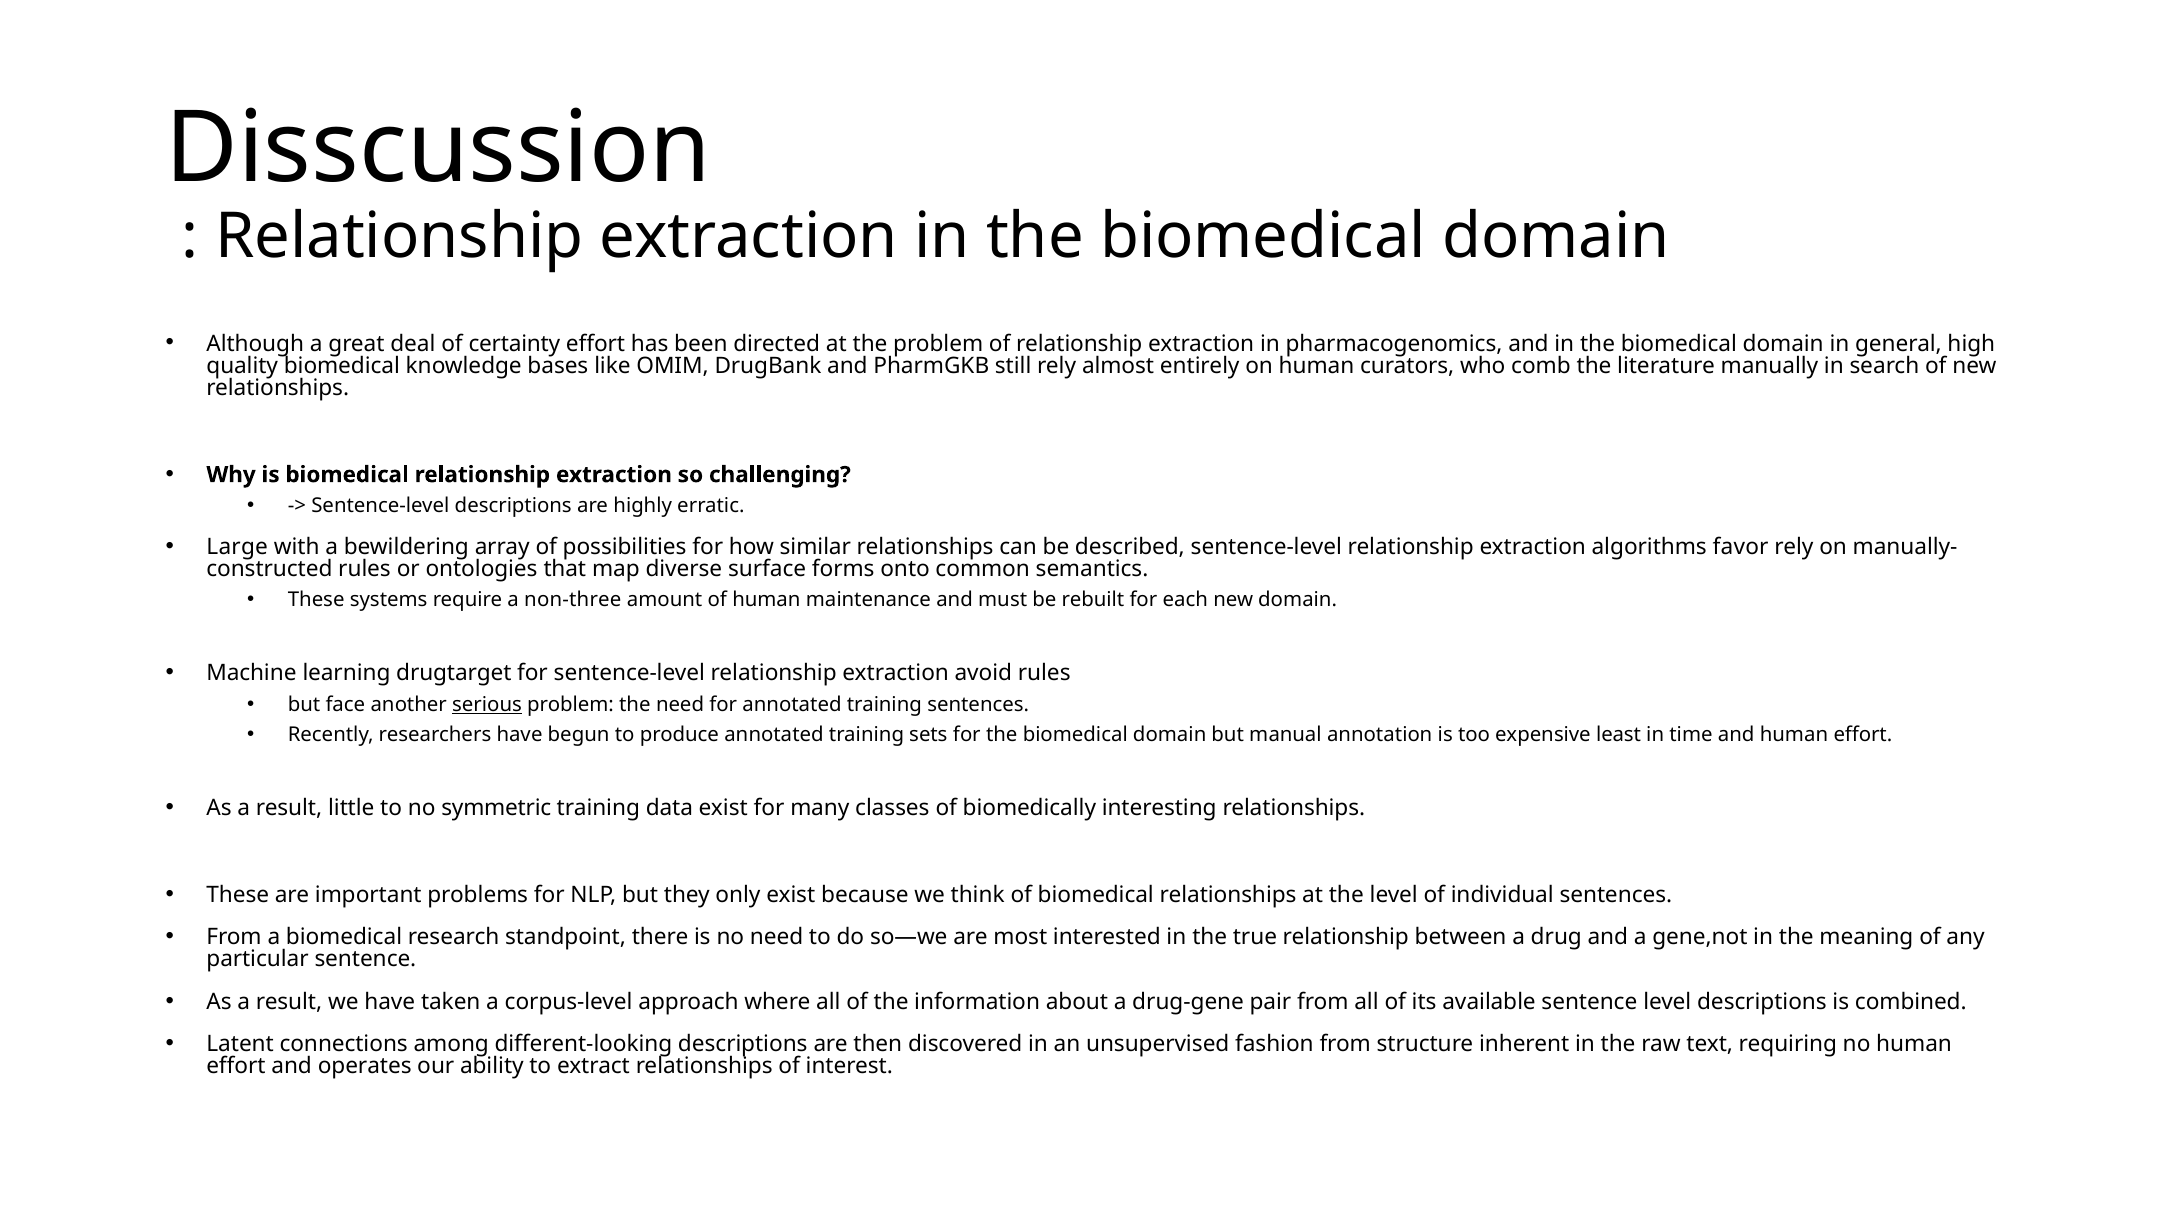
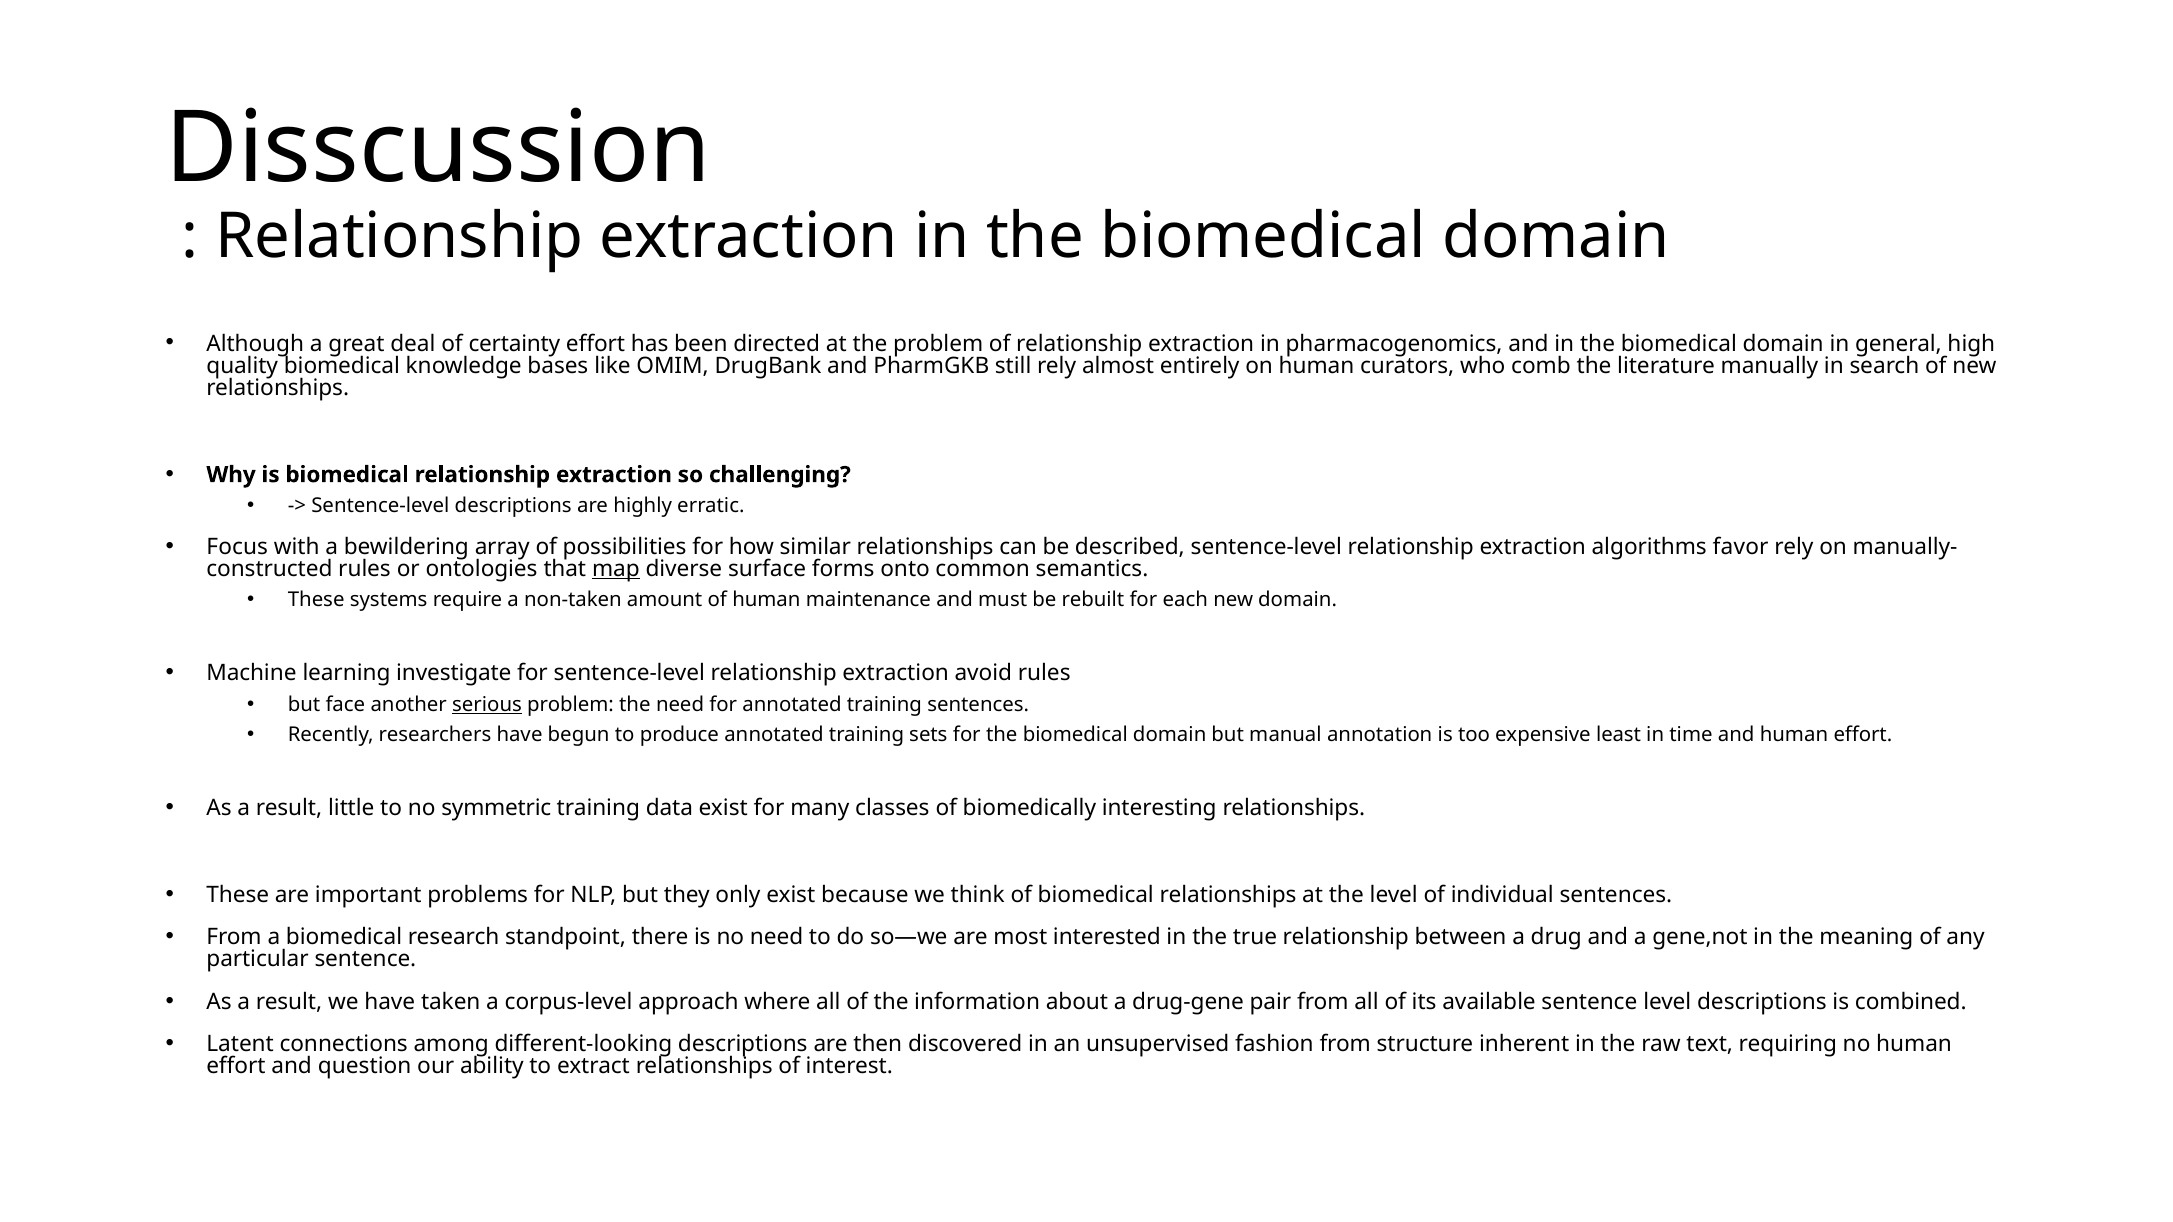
Large: Large -> Focus
map underline: none -> present
non-three: non-three -> non-taken
drugtarget: drugtarget -> investigate
operates: operates -> question
